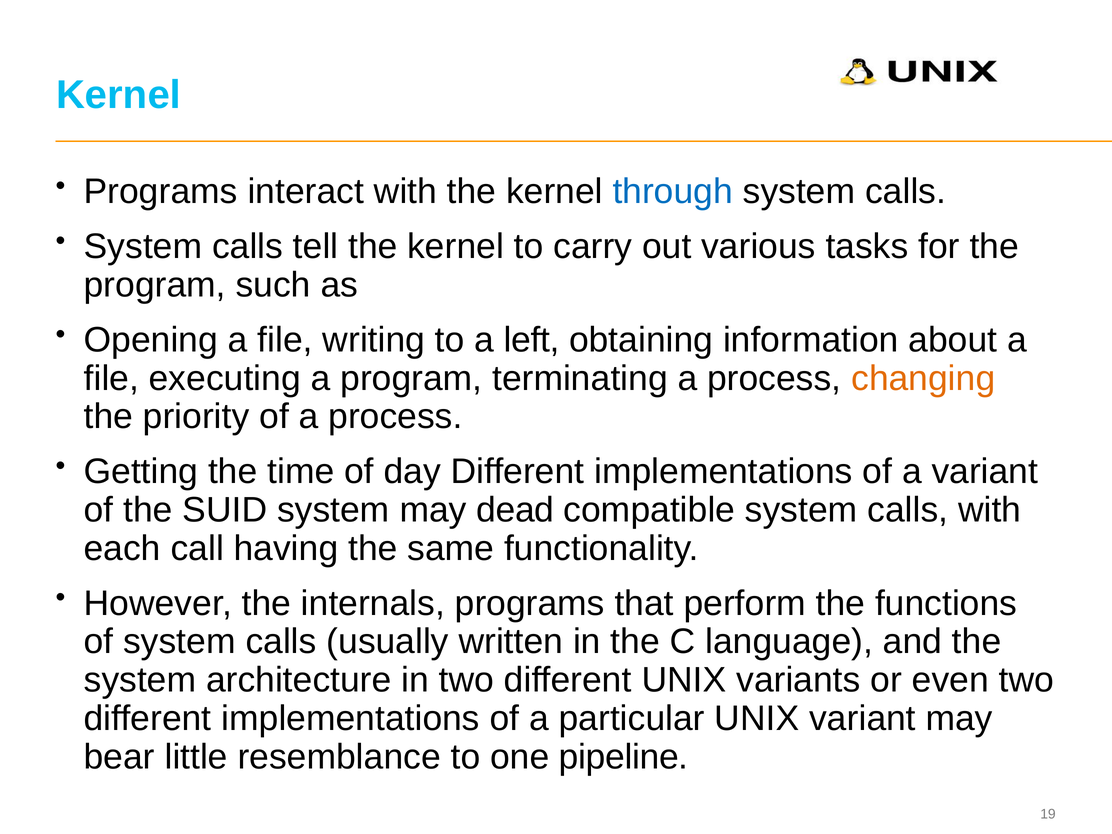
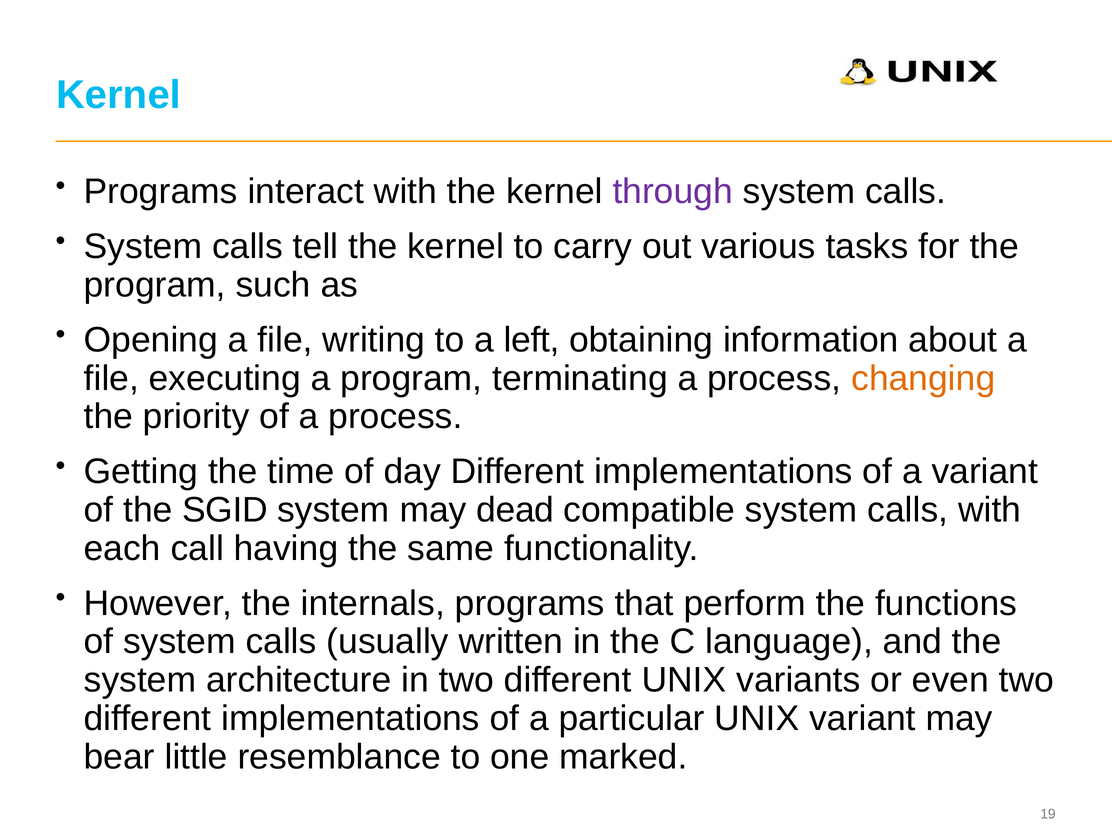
through colour: blue -> purple
SUID: SUID -> SGID
pipeline: pipeline -> marked
